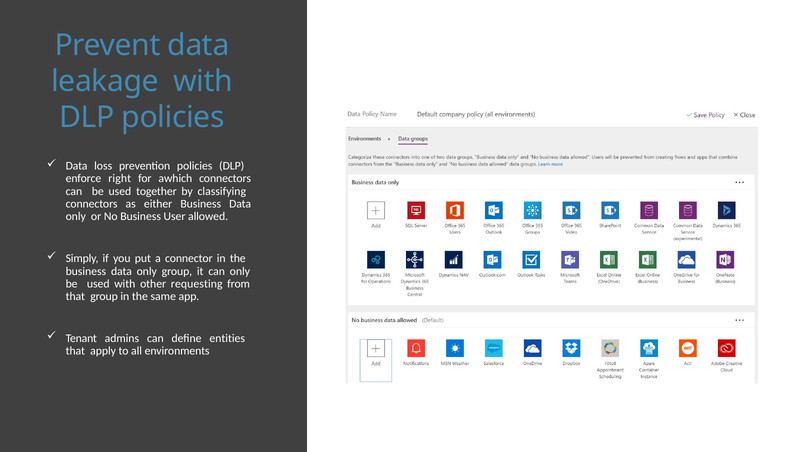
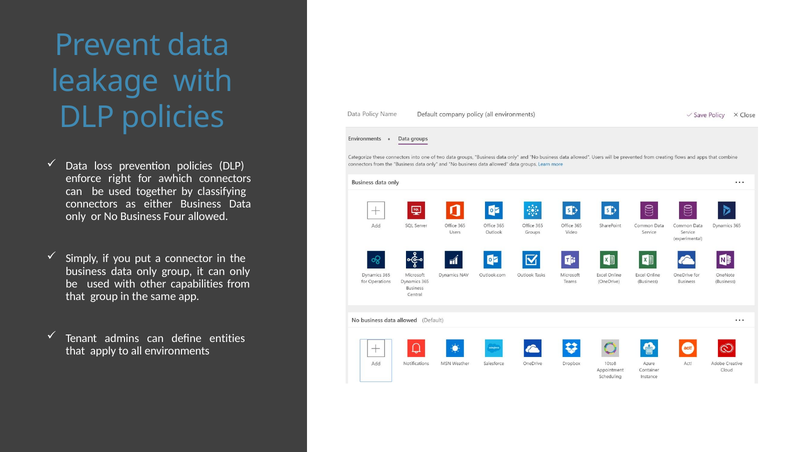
User: User -> Four
requesting: requesting -> capabilities
